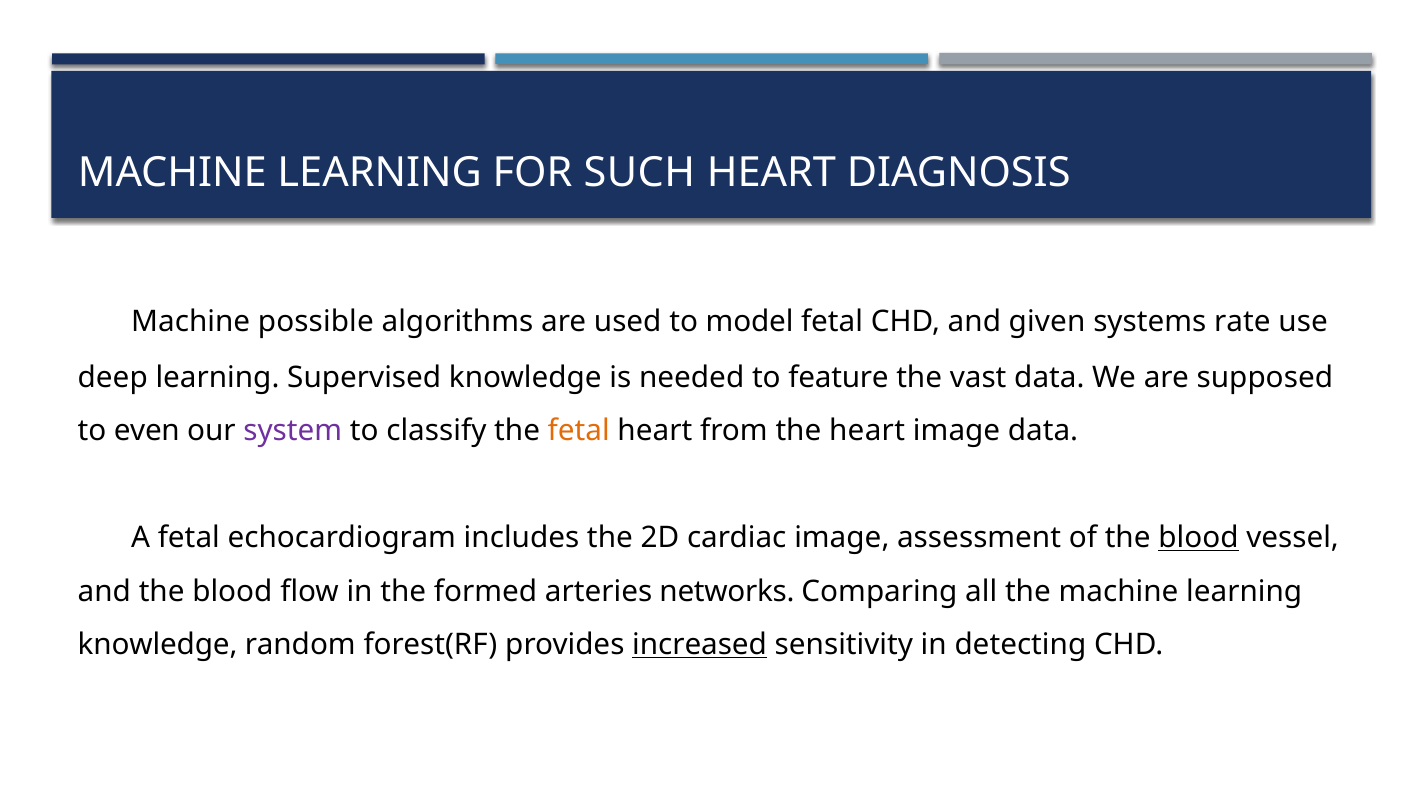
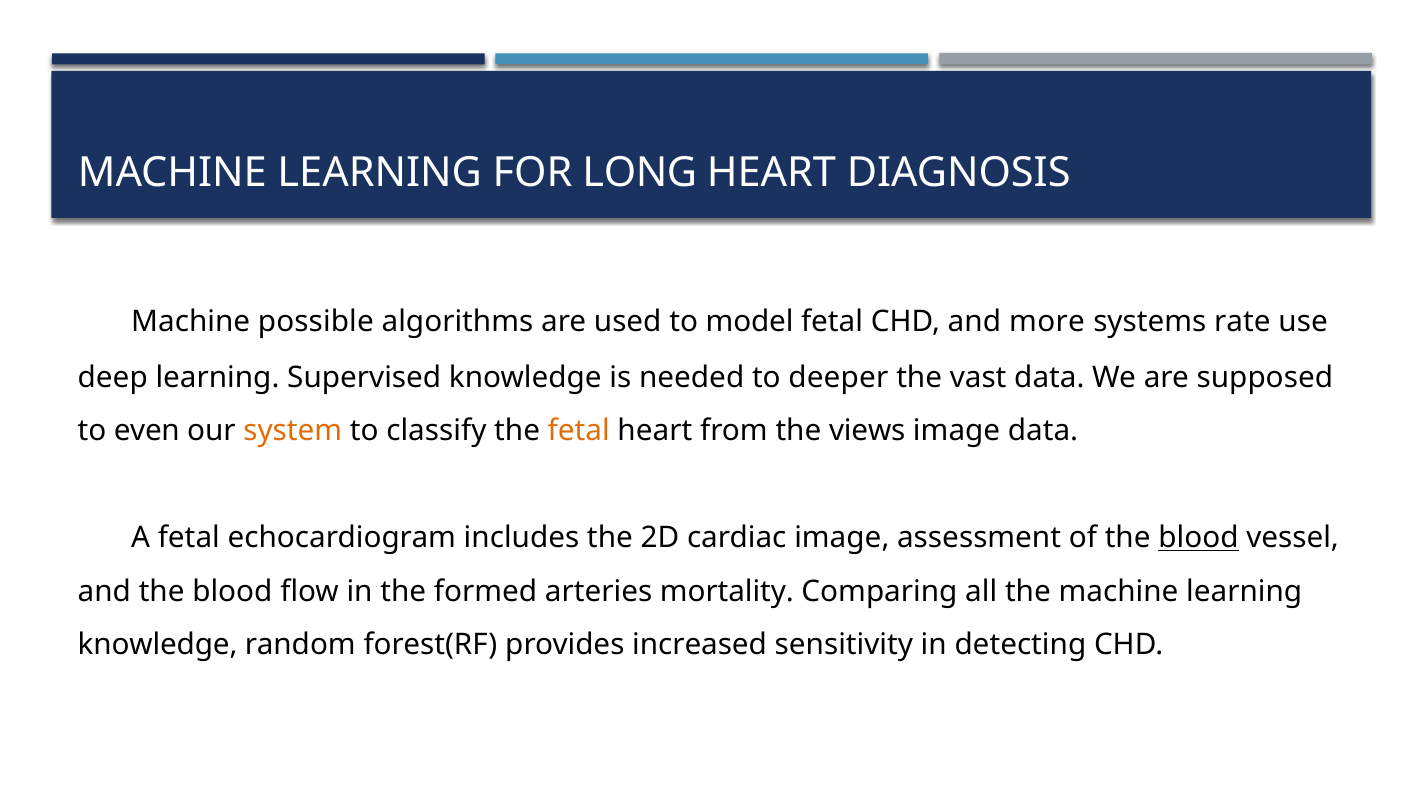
SUCH: SUCH -> LONG
given: given -> more
feature: feature -> deeper
system colour: purple -> orange
the heart: heart -> views
networks: networks -> mortality
increased underline: present -> none
